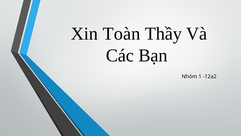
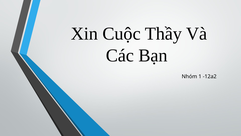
Toàn: Toàn -> Cuộc
